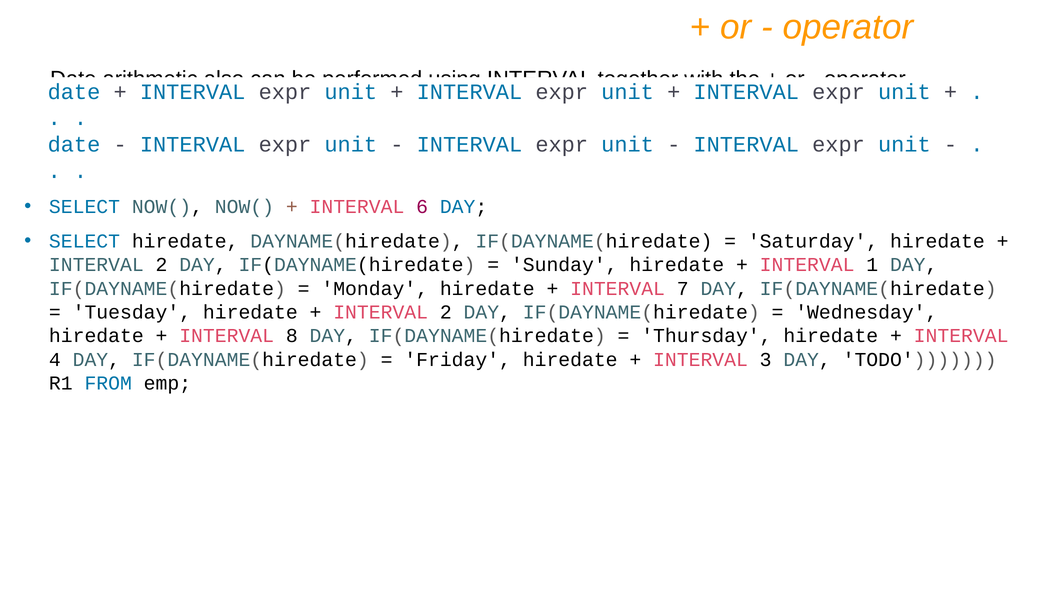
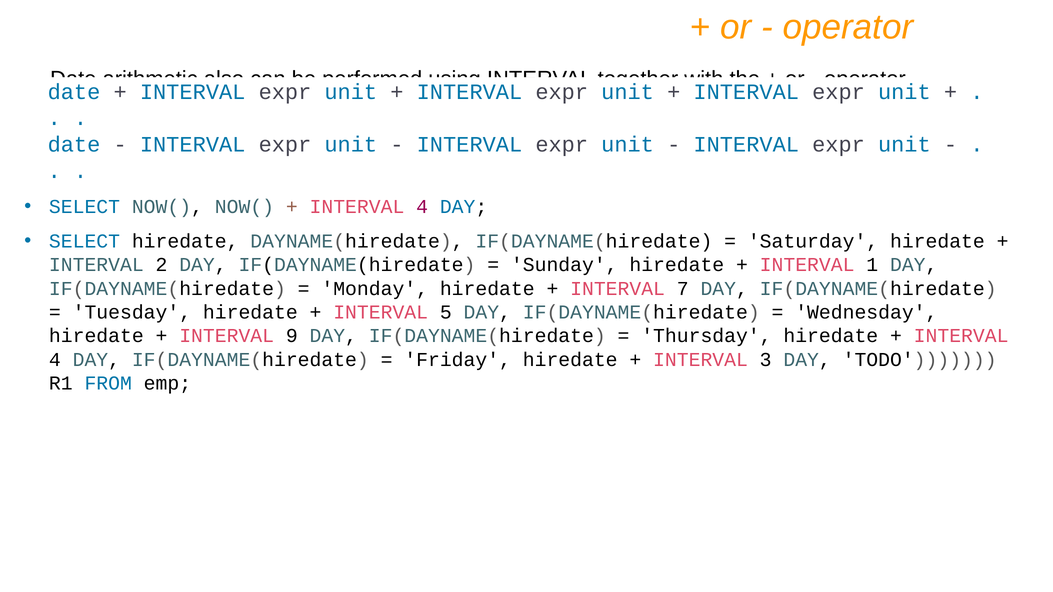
6 at (422, 207): 6 -> 4
2 at (446, 312): 2 -> 5
8: 8 -> 9
